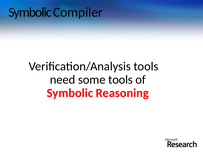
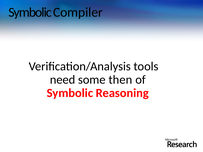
some tools: tools -> then
